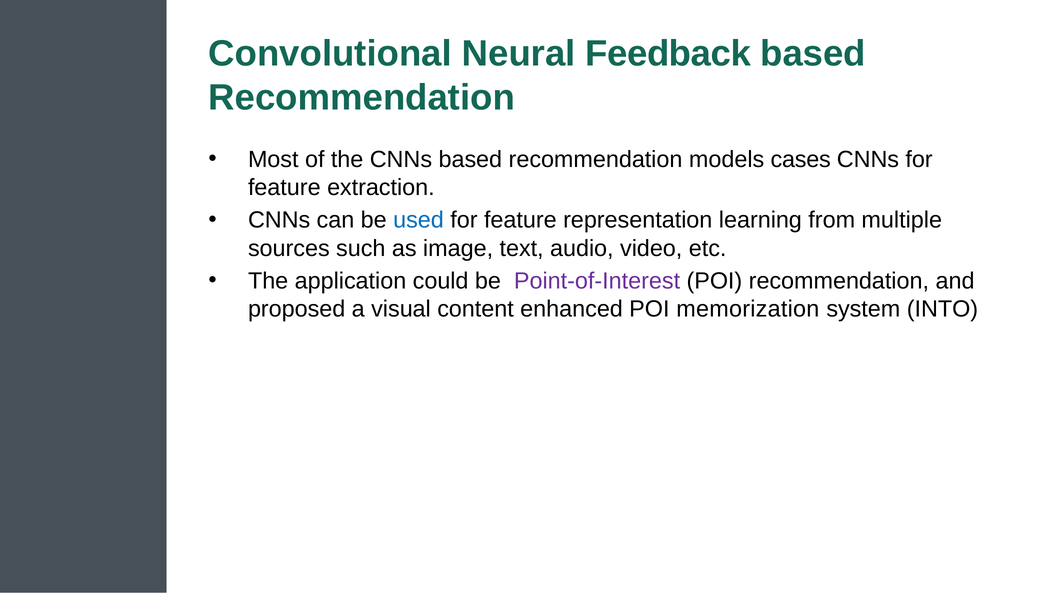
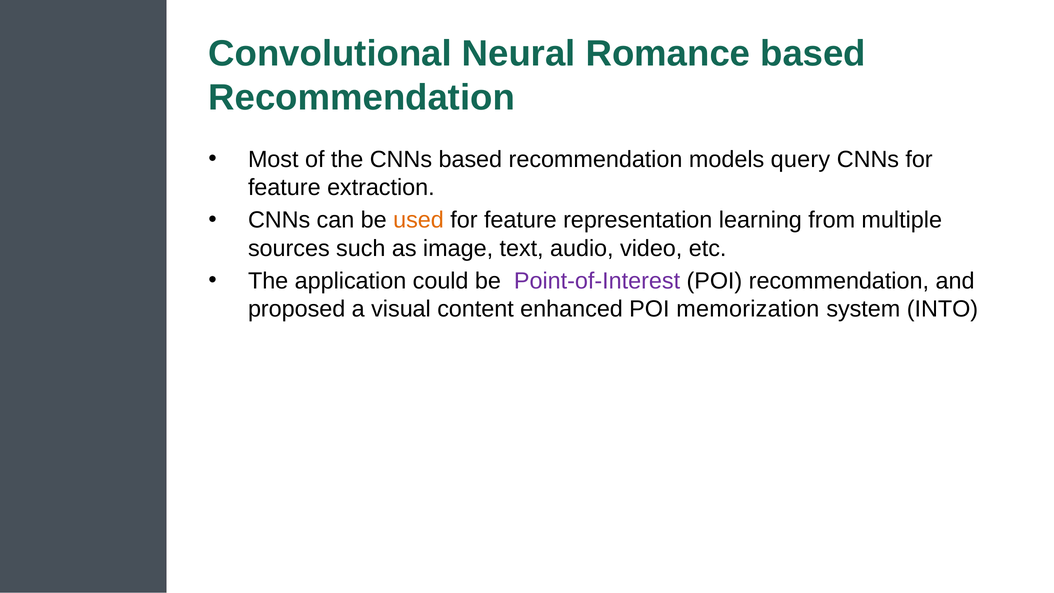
Feedback: Feedback -> Romance
cases: cases -> query
used colour: blue -> orange
